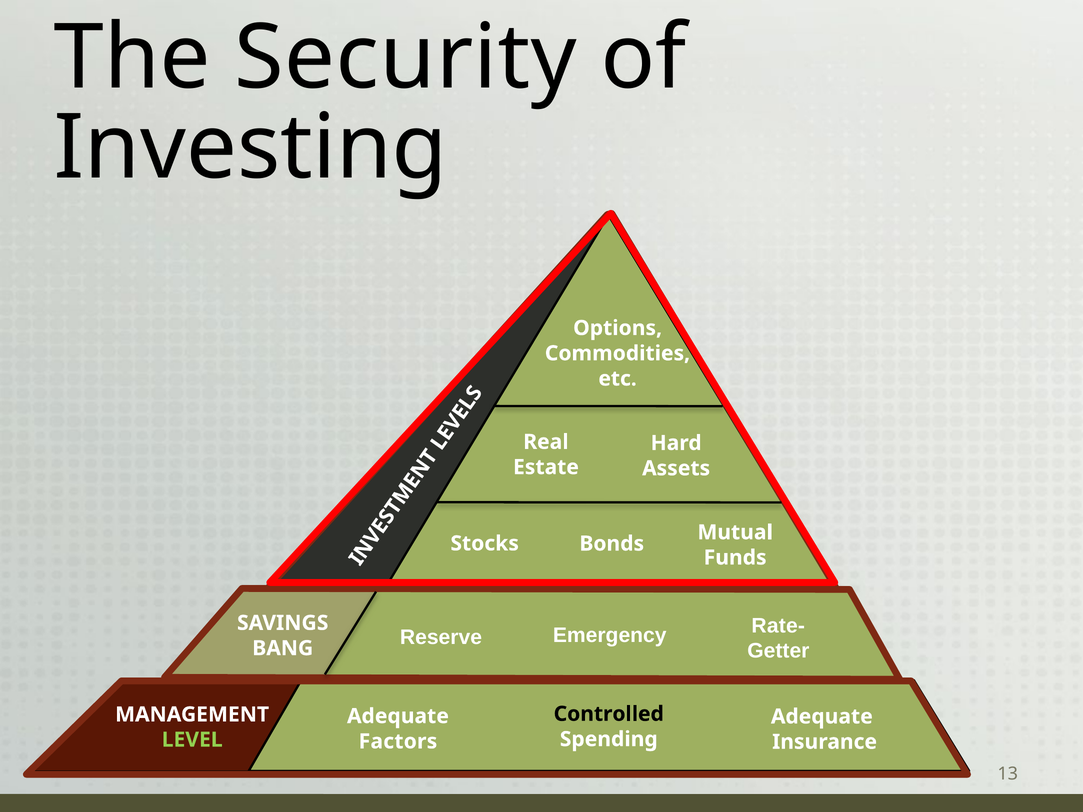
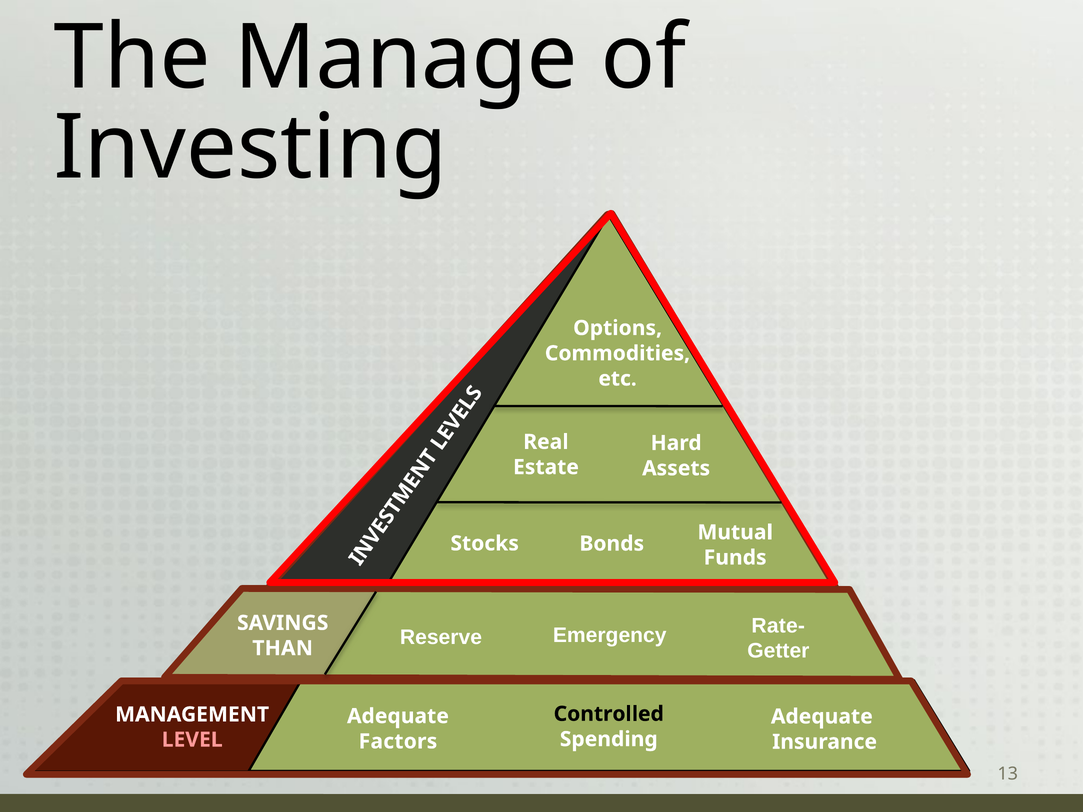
Security: Security -> Manage
BANG: BANG -> THAN
LEVEL colour: light green -> pink
